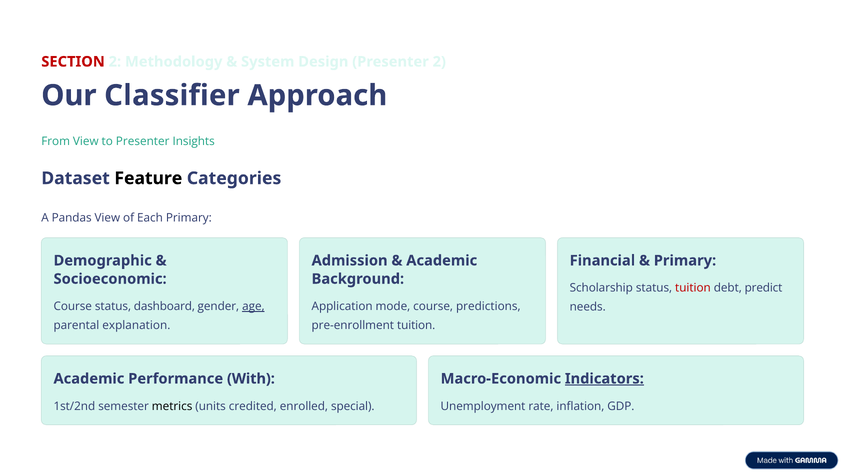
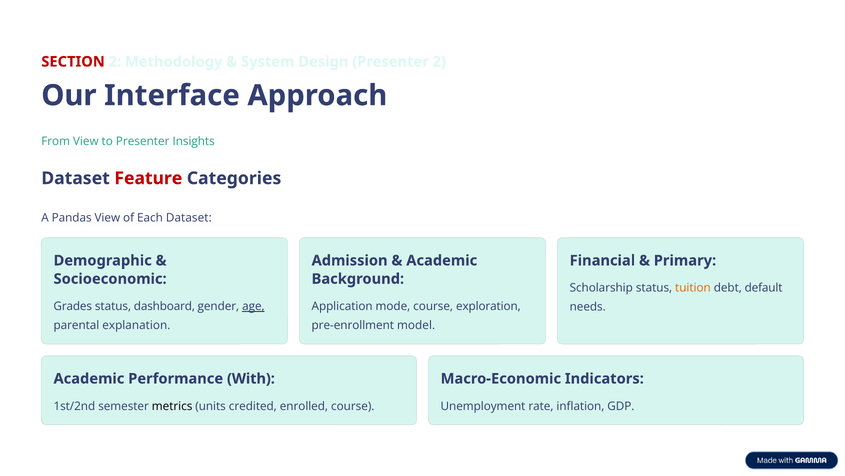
Classifier: Classifier -> Interface
Feature colour: black -> red
Each Primary: Primary -> Dataset
tuition at (693, 288) colour: red -> orange
predict: predict -> default
Course at (73, 306): Course -> Grades
predictions: predictions -> exploration
pre-enrollment tuition: tuition -> model
Indicators underline: present -> none
enrolled special: special -> course
